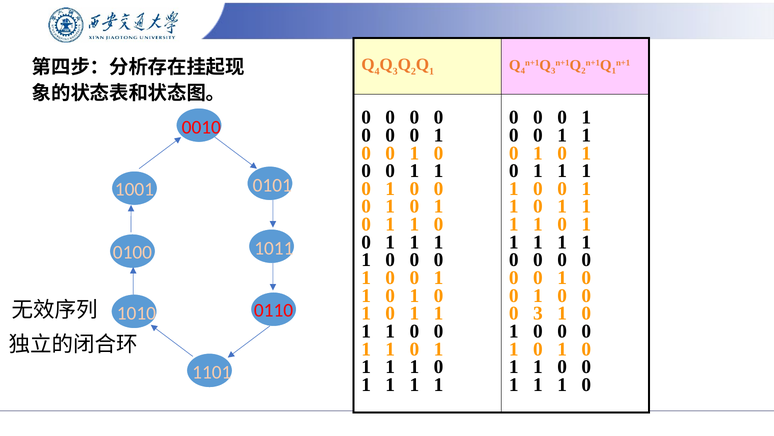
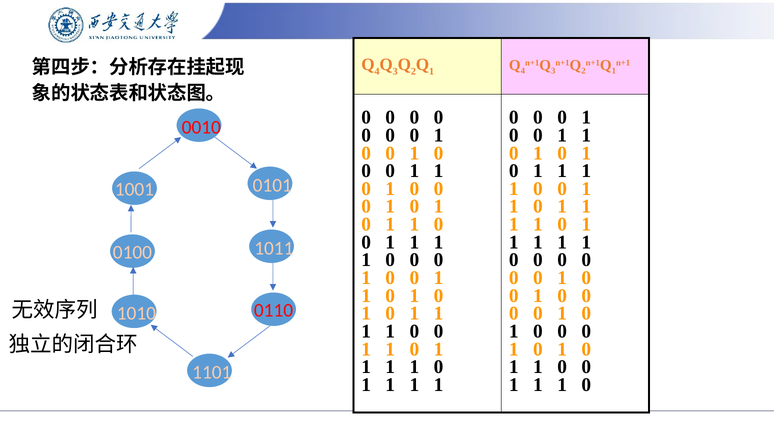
3 at (538, 313): 3 -> 0
